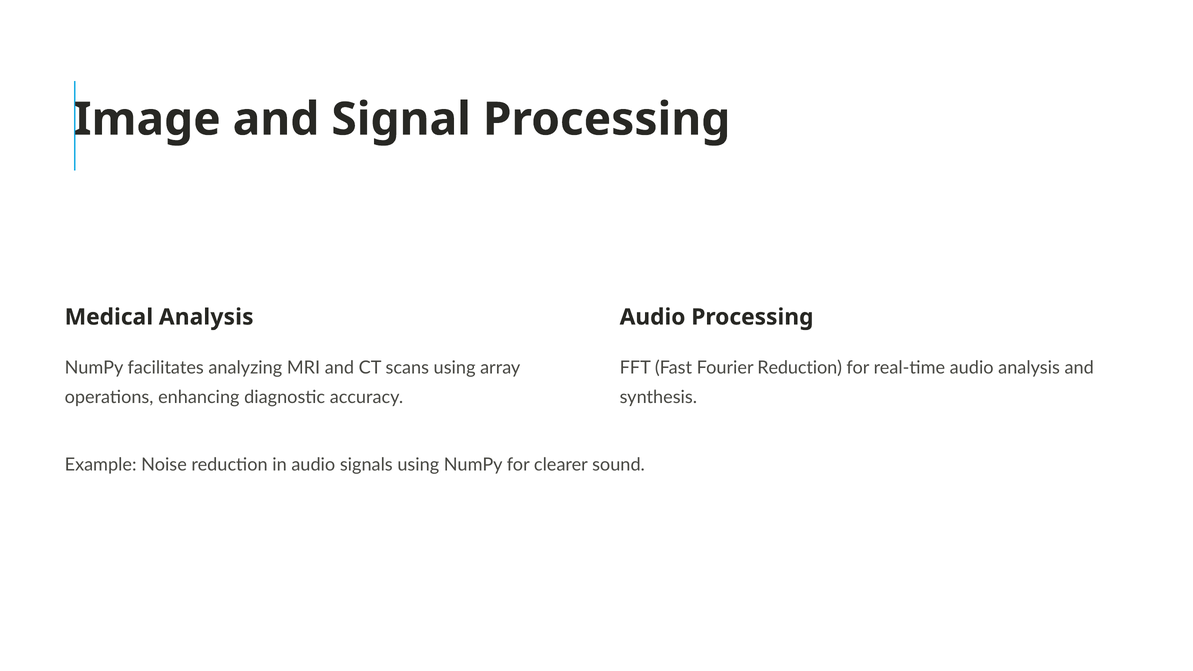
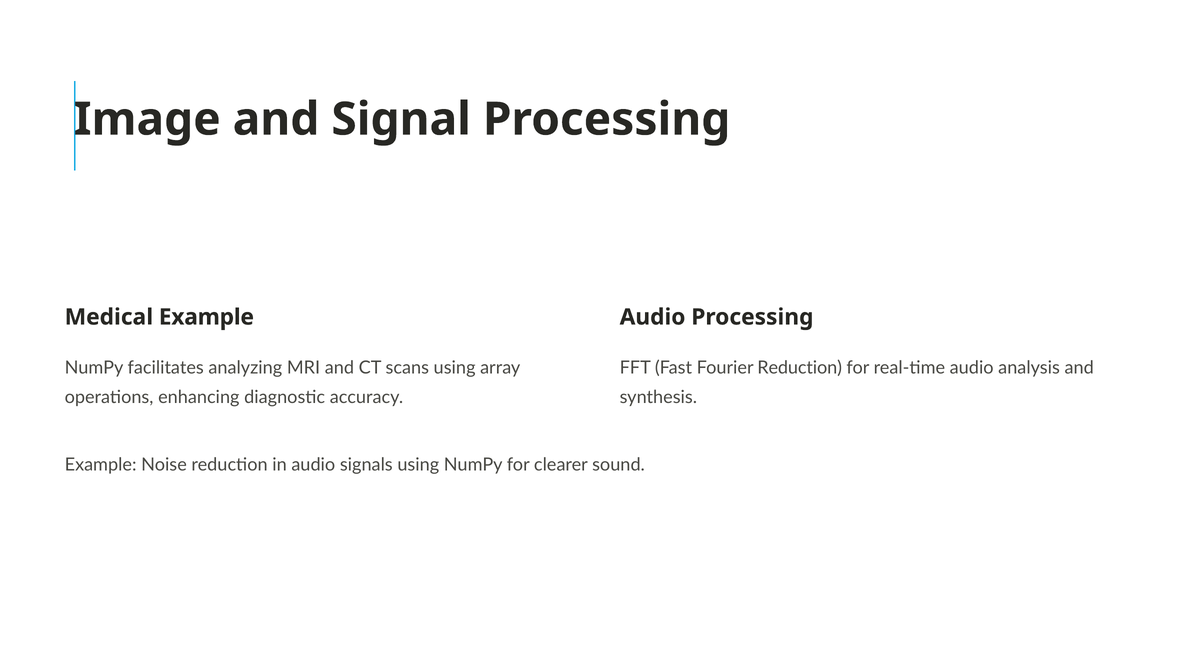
Medical Analysis: Analysis -> Example
